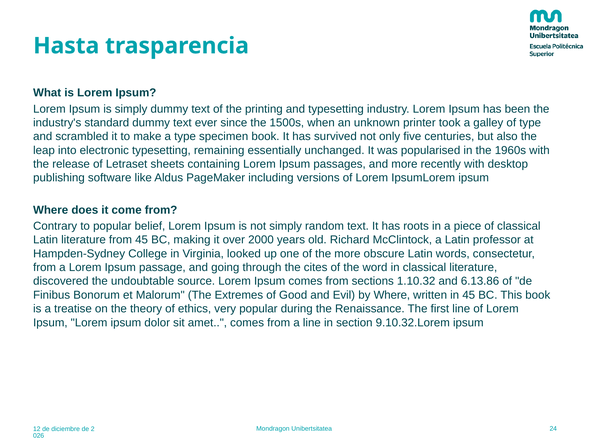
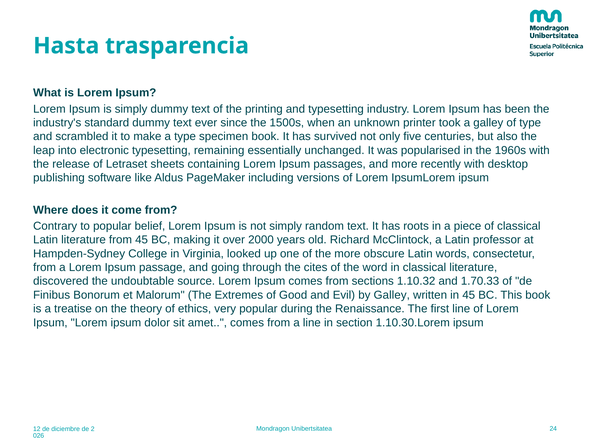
6.13.86: 6.13.86 -> 1.70.33
by Where: Where -> Galley
9.10.32.Lorem: 9.10.32.Lorem -> 1.10.30.Lorem
